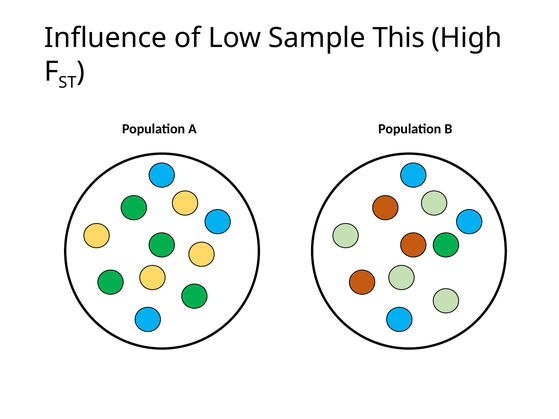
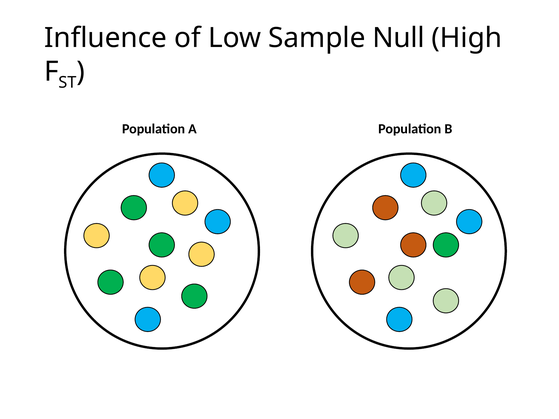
This: This -> Null
